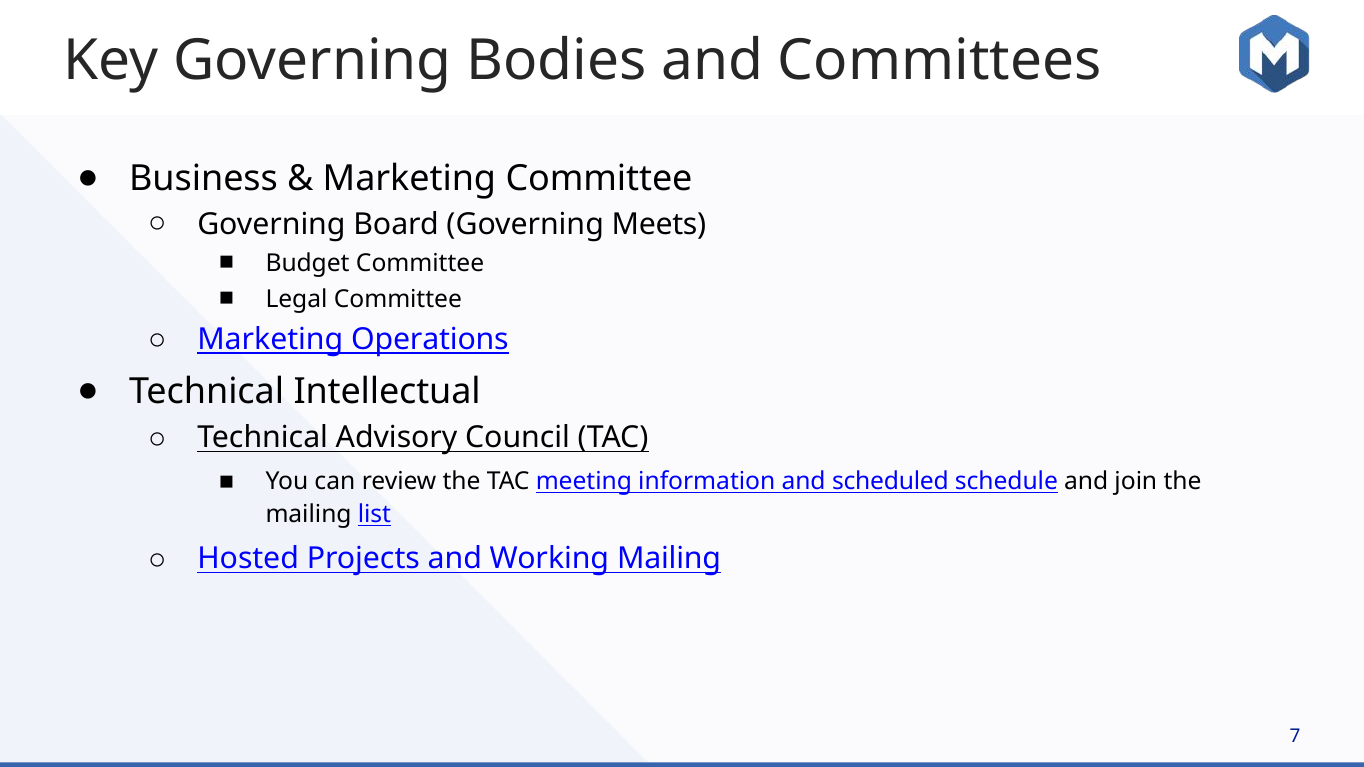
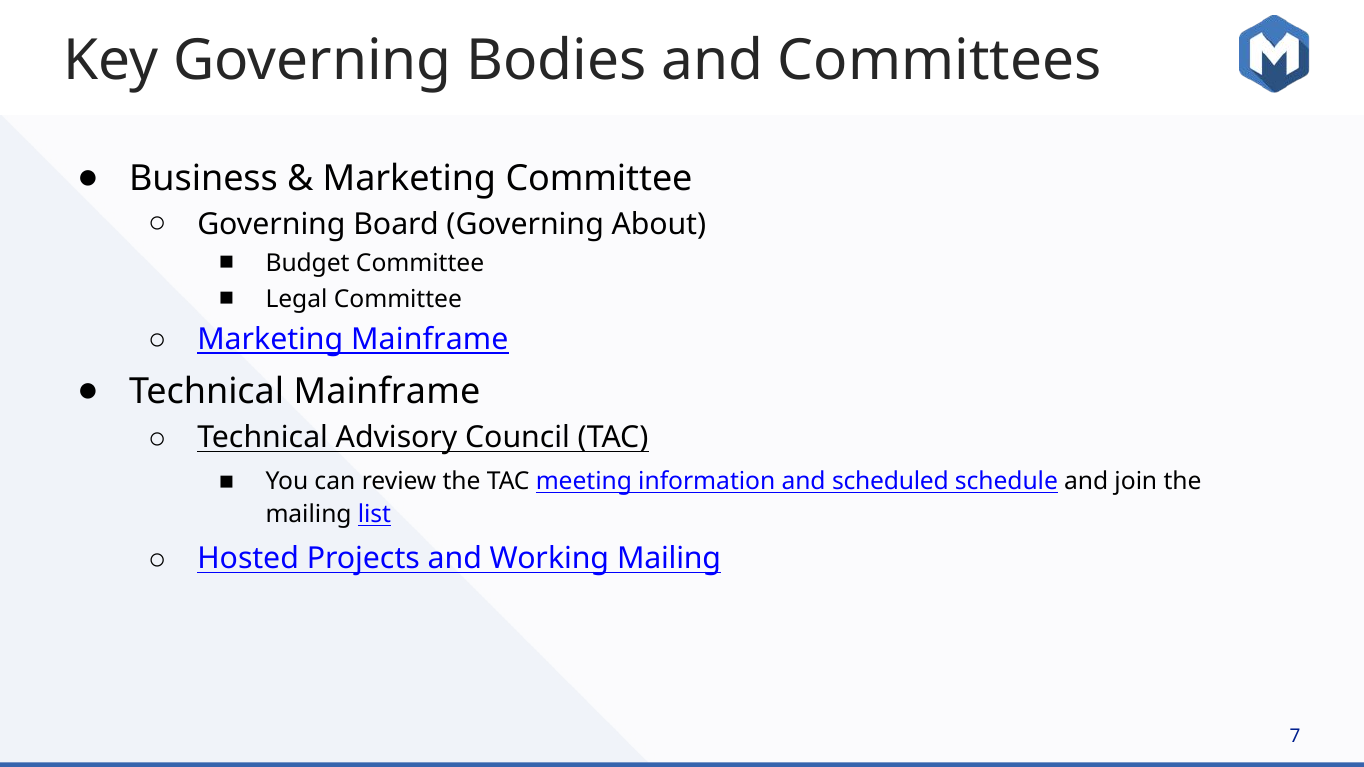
Meets: Meets -> About
Marketing Operations: Operations -> Mainframe
Technical Intellectual: Intellectual -> Mainframe
